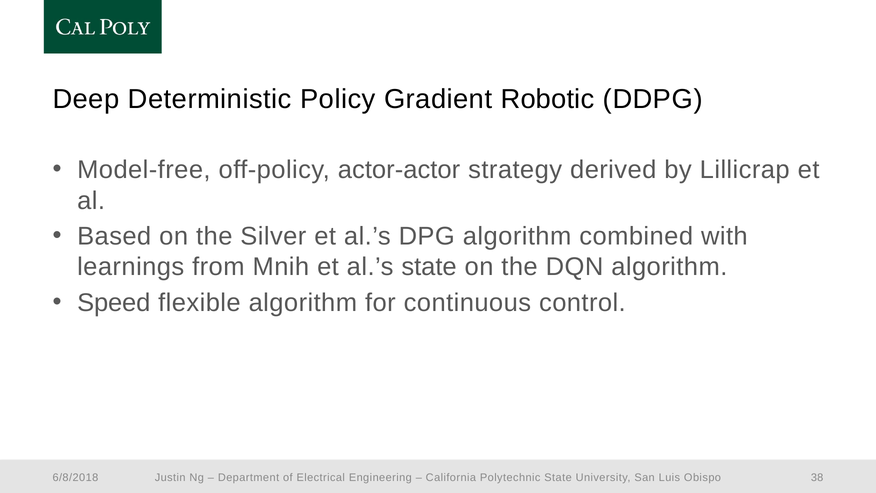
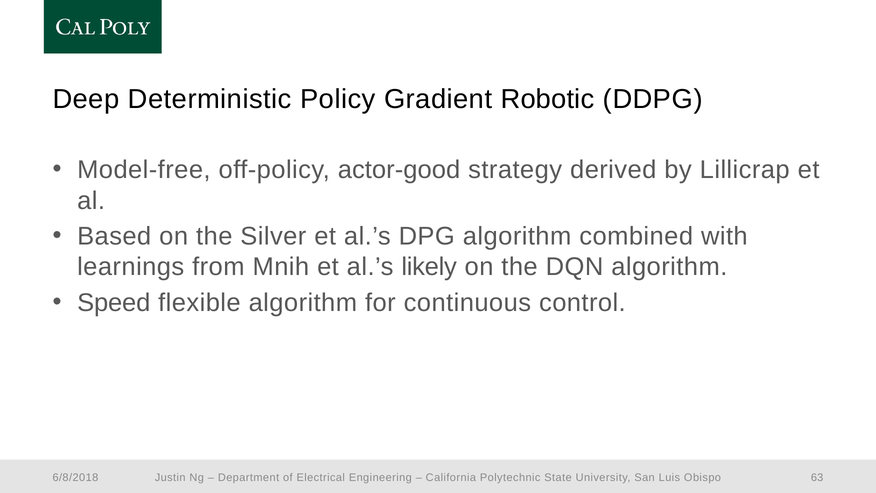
actor-actor: actor-actor -> actor-good
al.’s state: state -> likely
38: 38 -> 63
